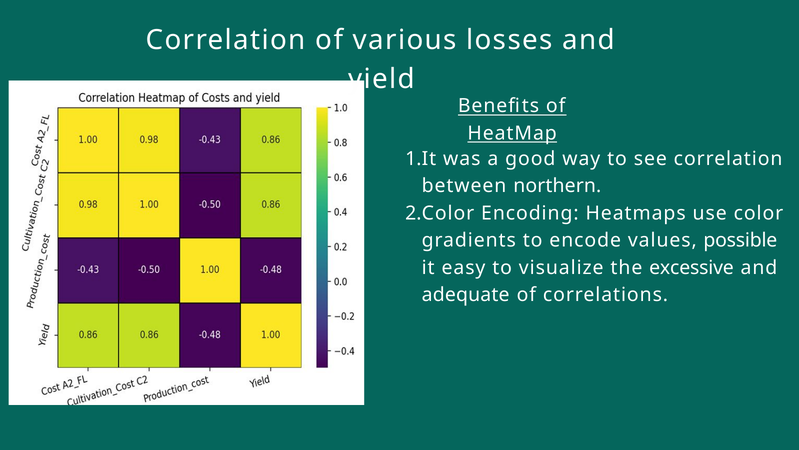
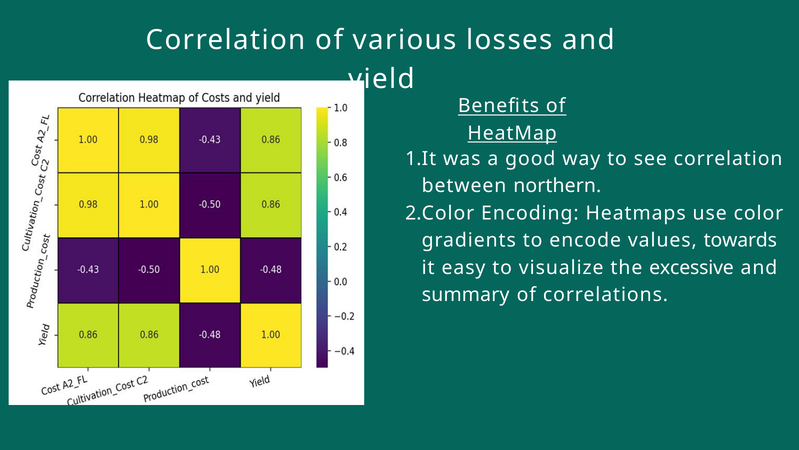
possible: possible -> towards
adequate: adequate -> summary
